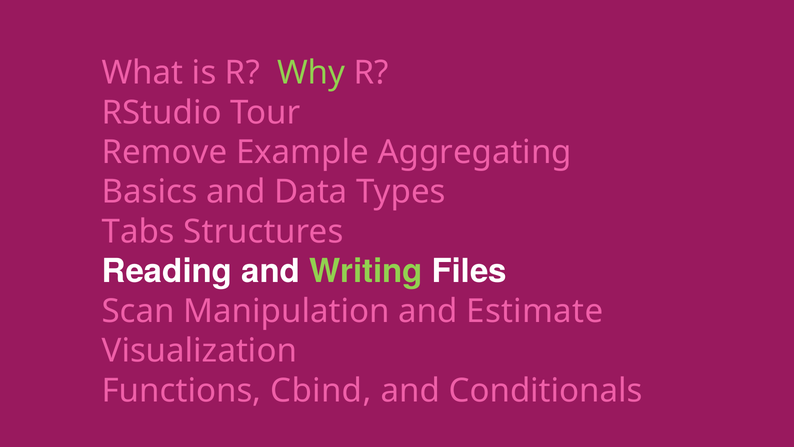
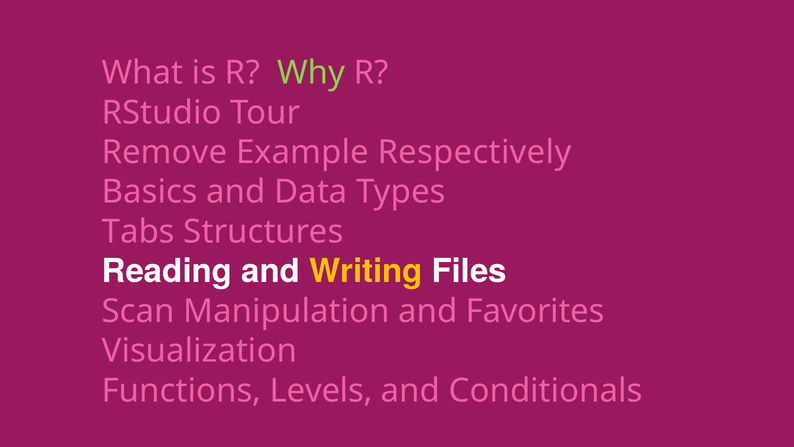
Aggregating: Aggregating -> Respectively
Writing colour: light green -> yellow
Estimate: Estimate -> Favorites
Cbind: Cbind -> Levels
